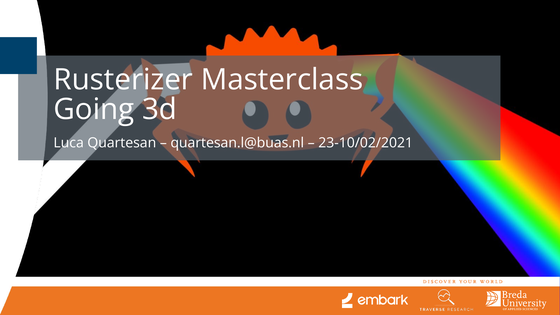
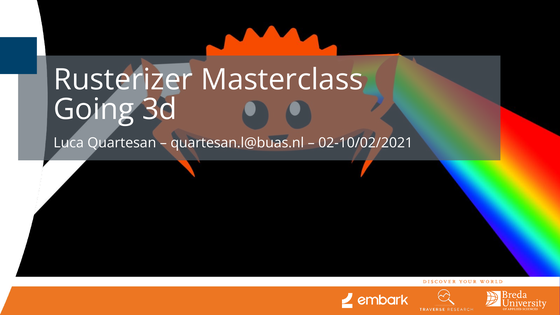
23-10/02/2021: 23-10/02/2021 -> 02-10/02/2021
